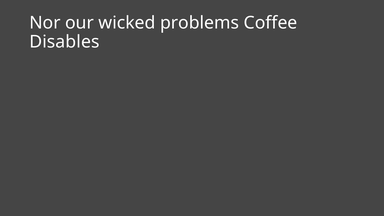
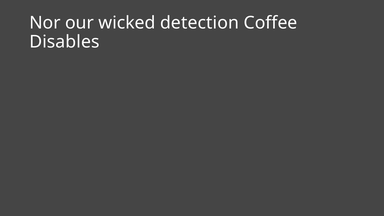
problems: problems -> detection
